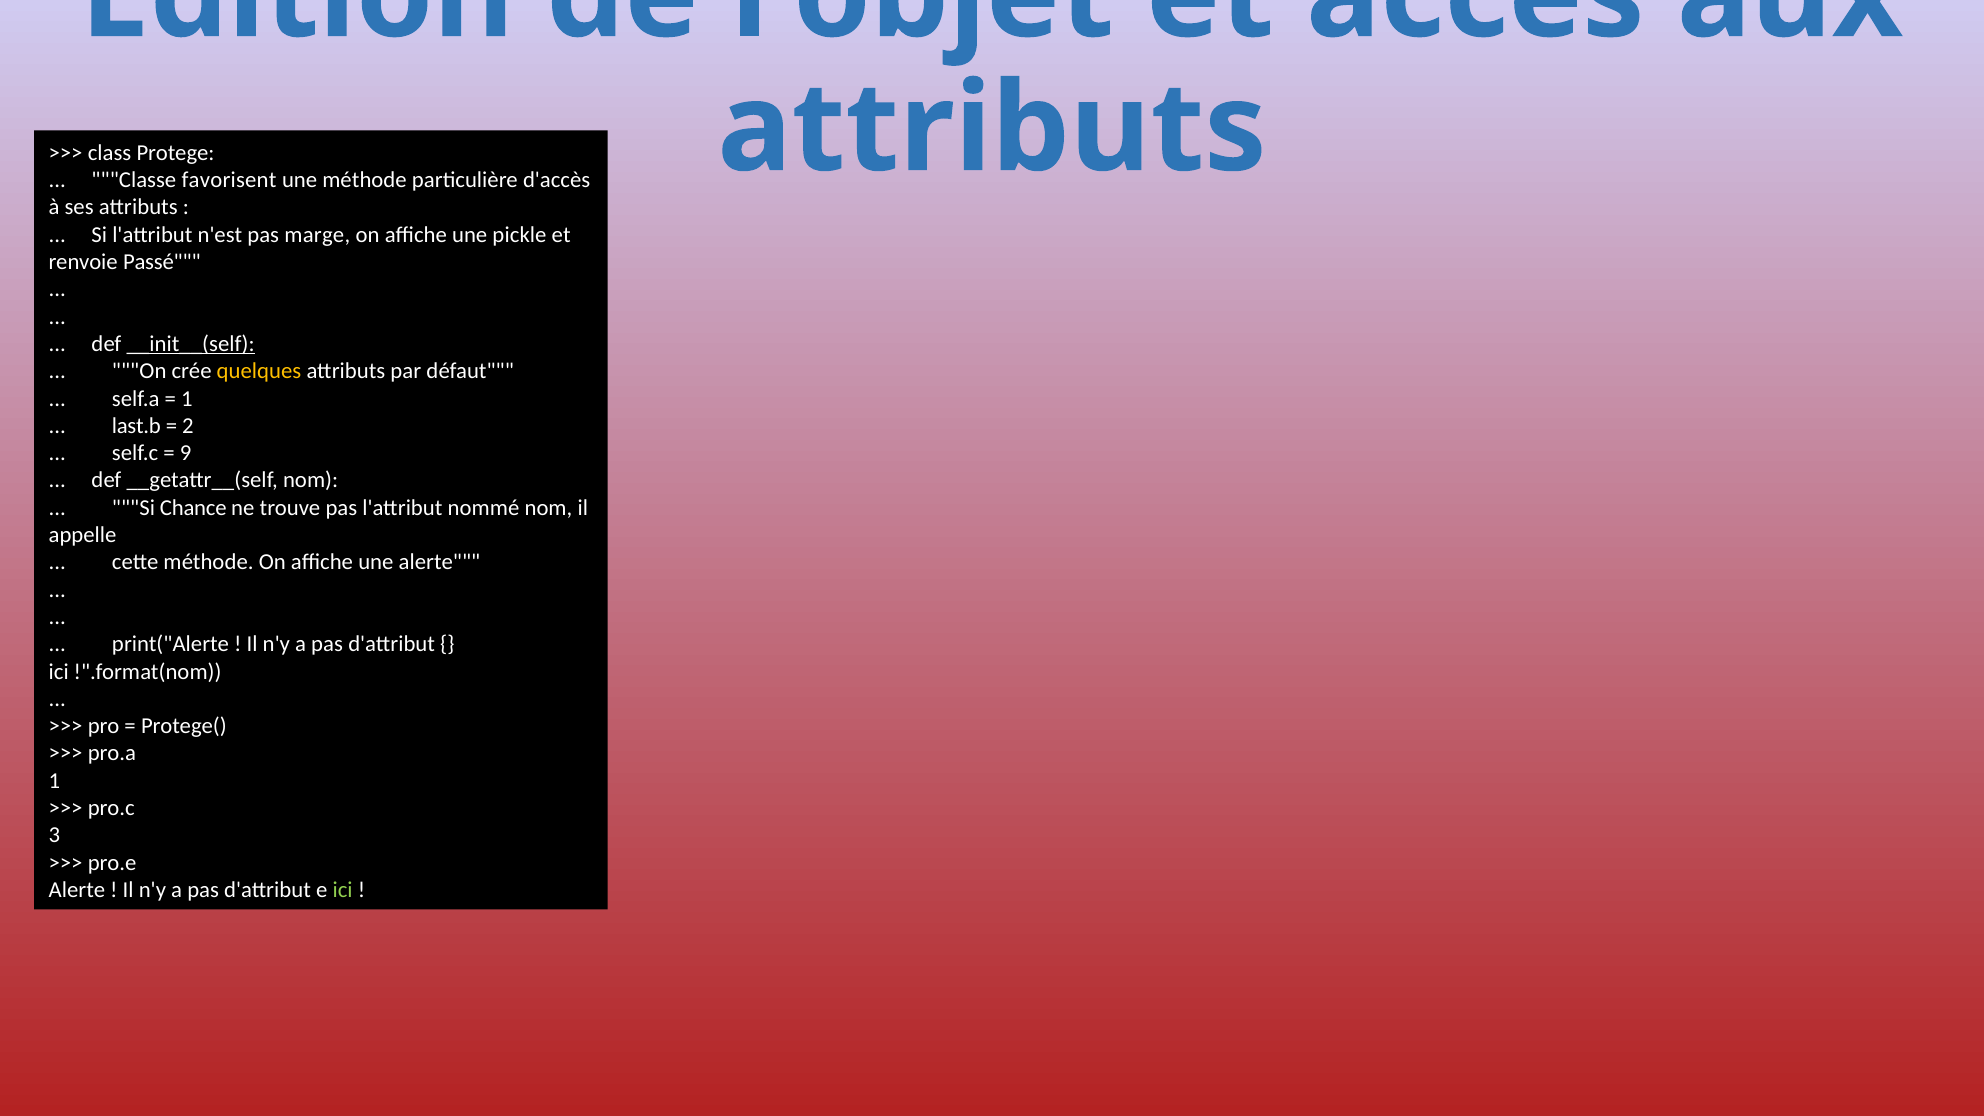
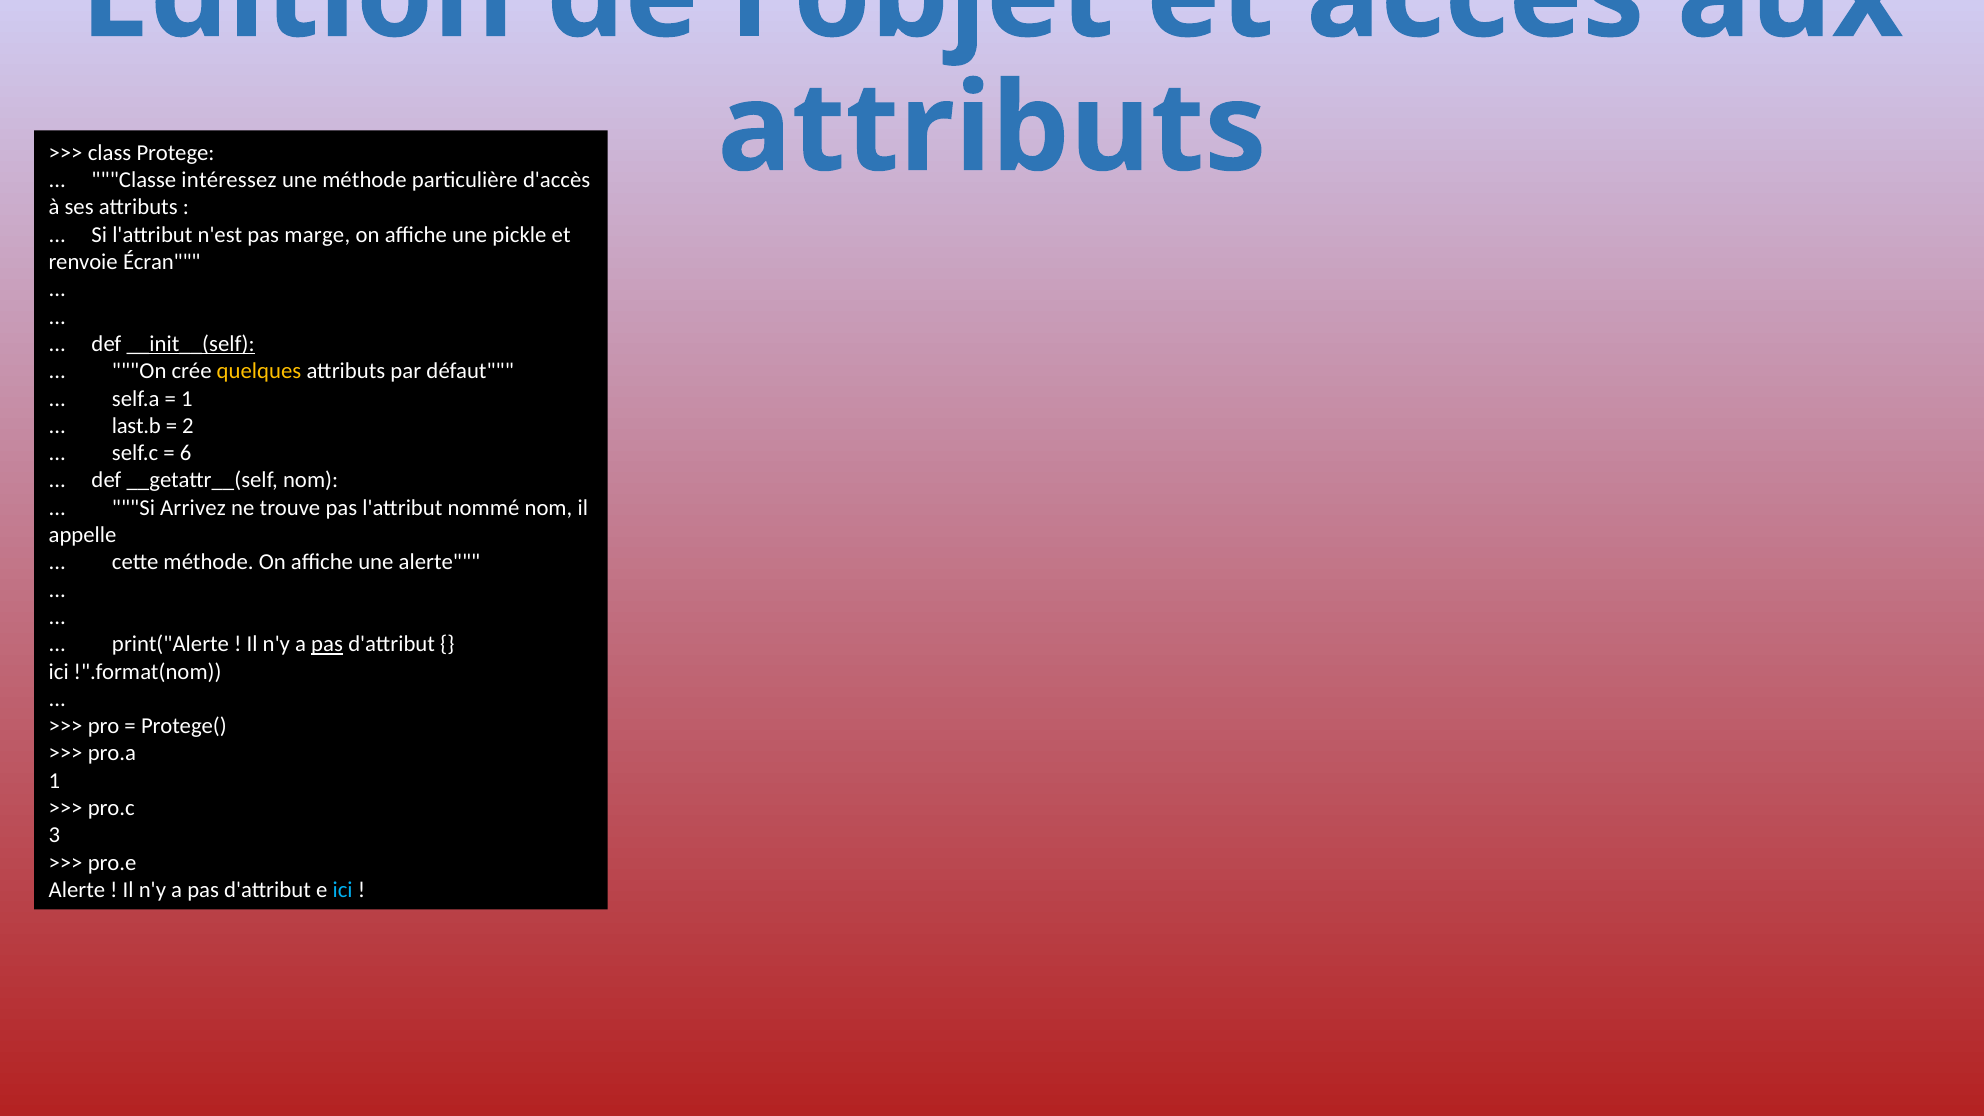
favorisent: favorisent -> intéressez
Passé: Passé -> Écran
9: 9 -> 6
Chance: Chance -> Arrivez
pas at (327, 644) underline: none -> present
ici at (343, 890) colour: light green -> light blue
